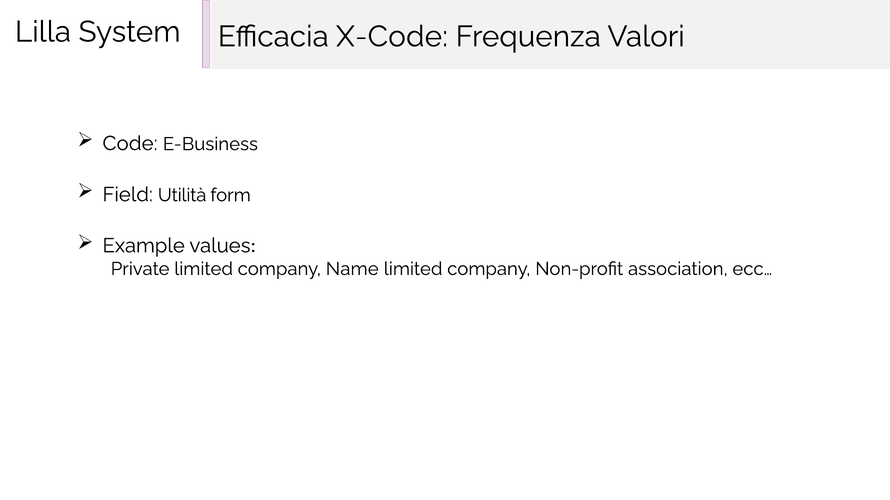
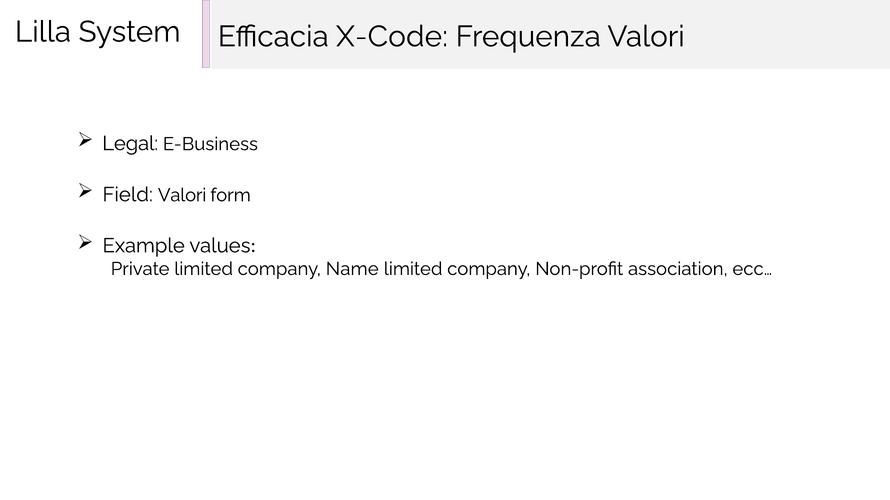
Code: Code -> Legal
Field Utilità: Utilità -> Valori
